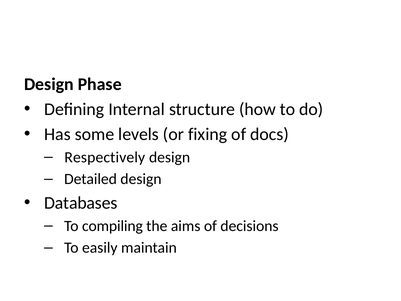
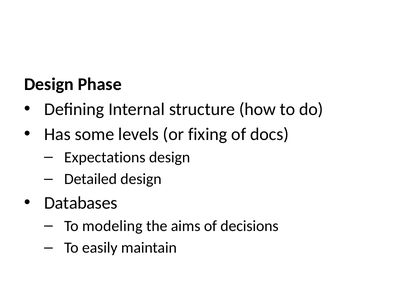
Respectively: Respectively -> Expectations
compiling: compiling -> modeling
